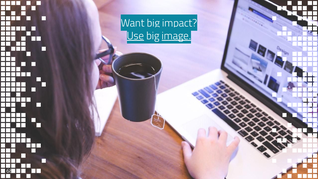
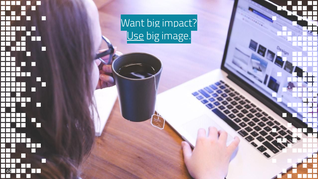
image underline: present -> none
